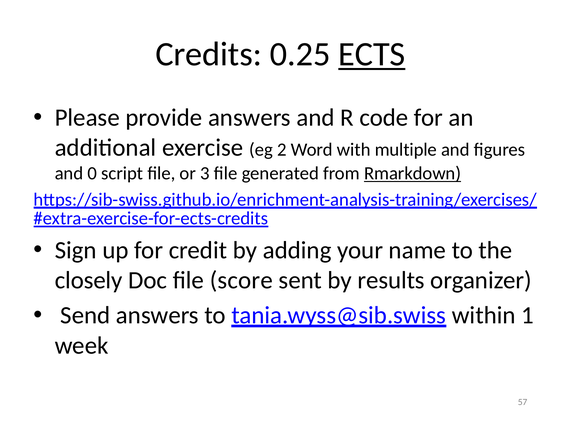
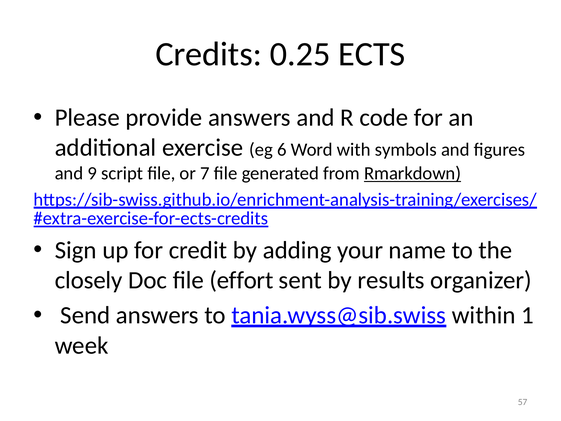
ECTS underline: present -> none
2: 2 -> 6
multiple: multiple -> symbols
0: 0 -> 9
3: 3 -> 7
score: score -> effort
